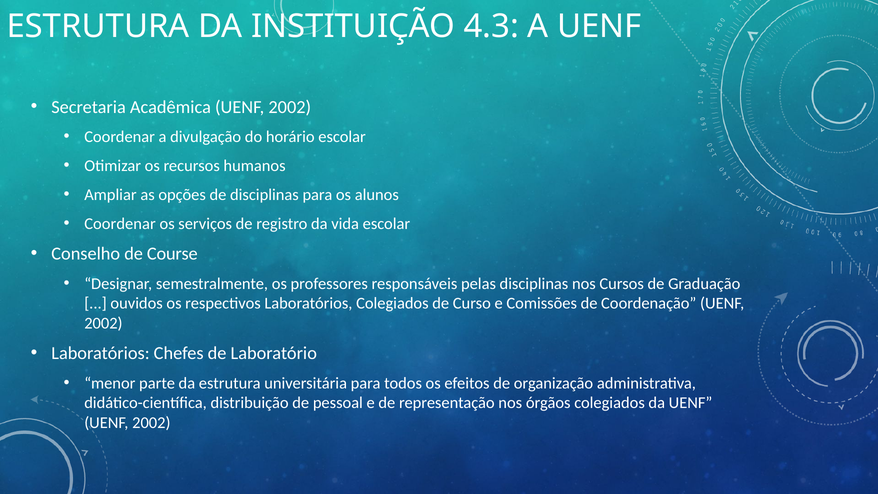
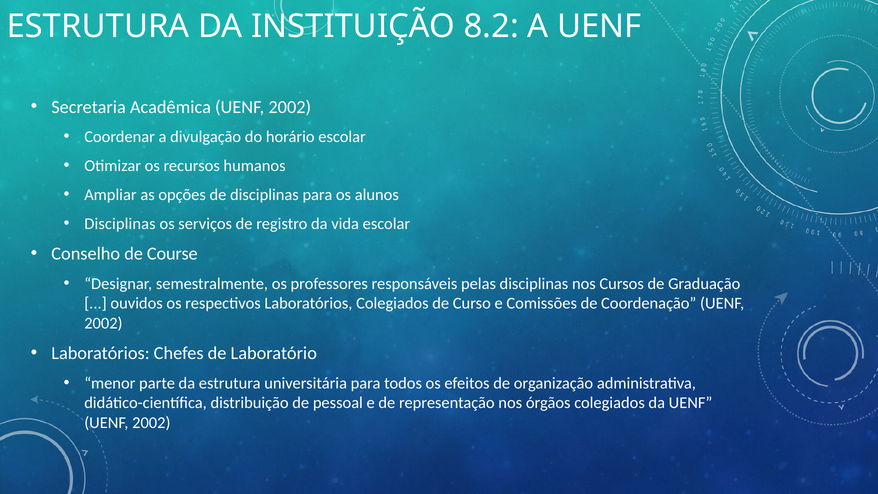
4.3: 4.3 -> 8.2
Coordenar at (120, 224): Coordenar -> Disciplinas
